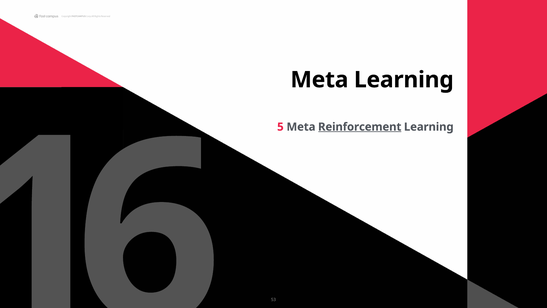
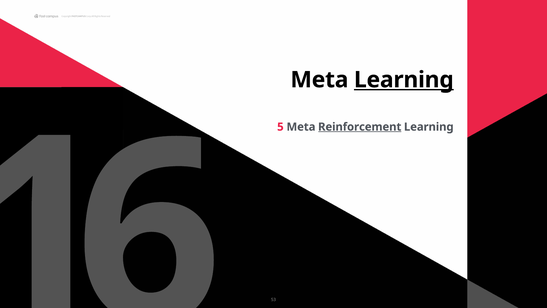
Learning at (404, 80) underline: none -> present
